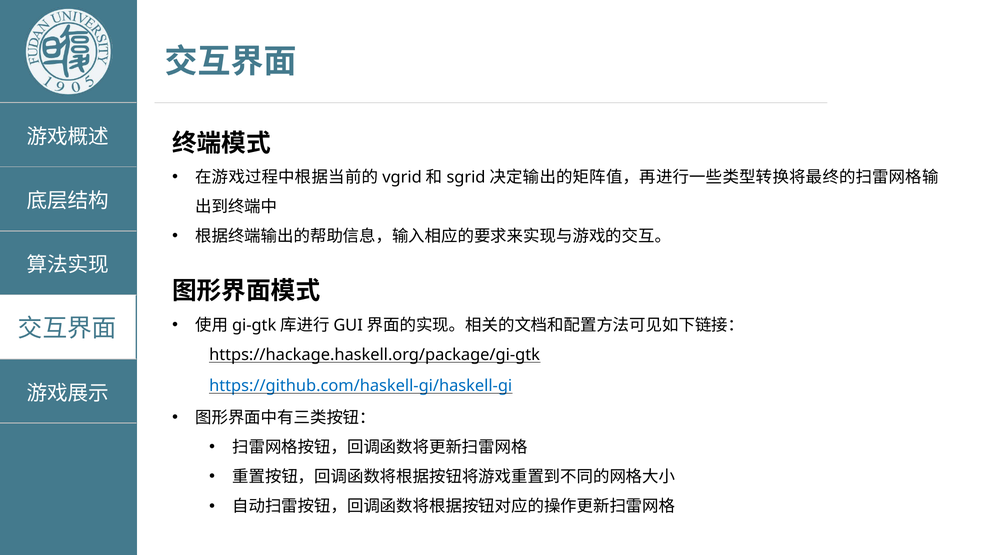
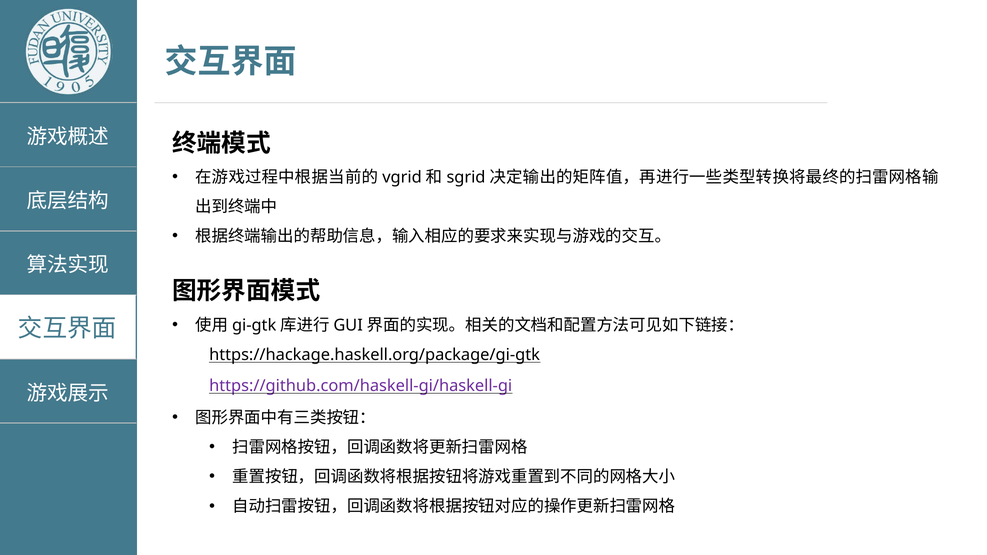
https://github.com/haskell-gi/haskell-gi colour: blue -> purple
